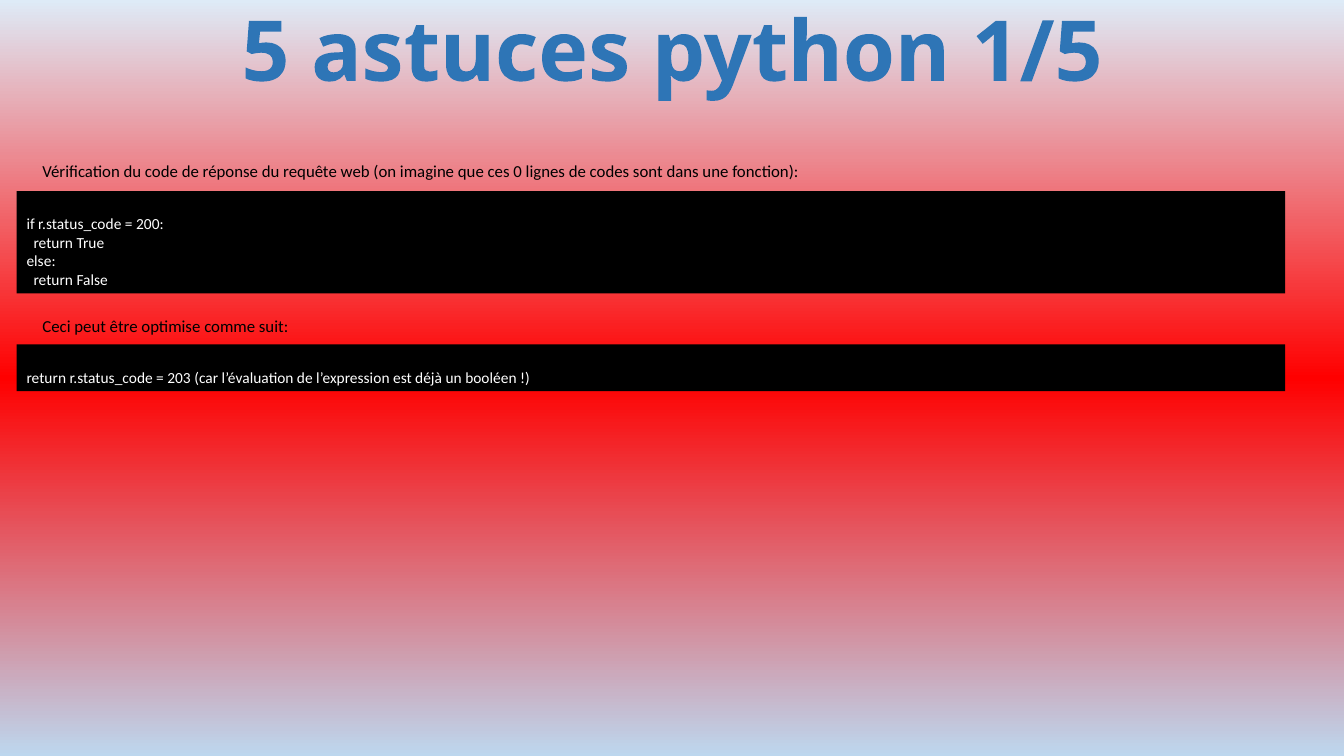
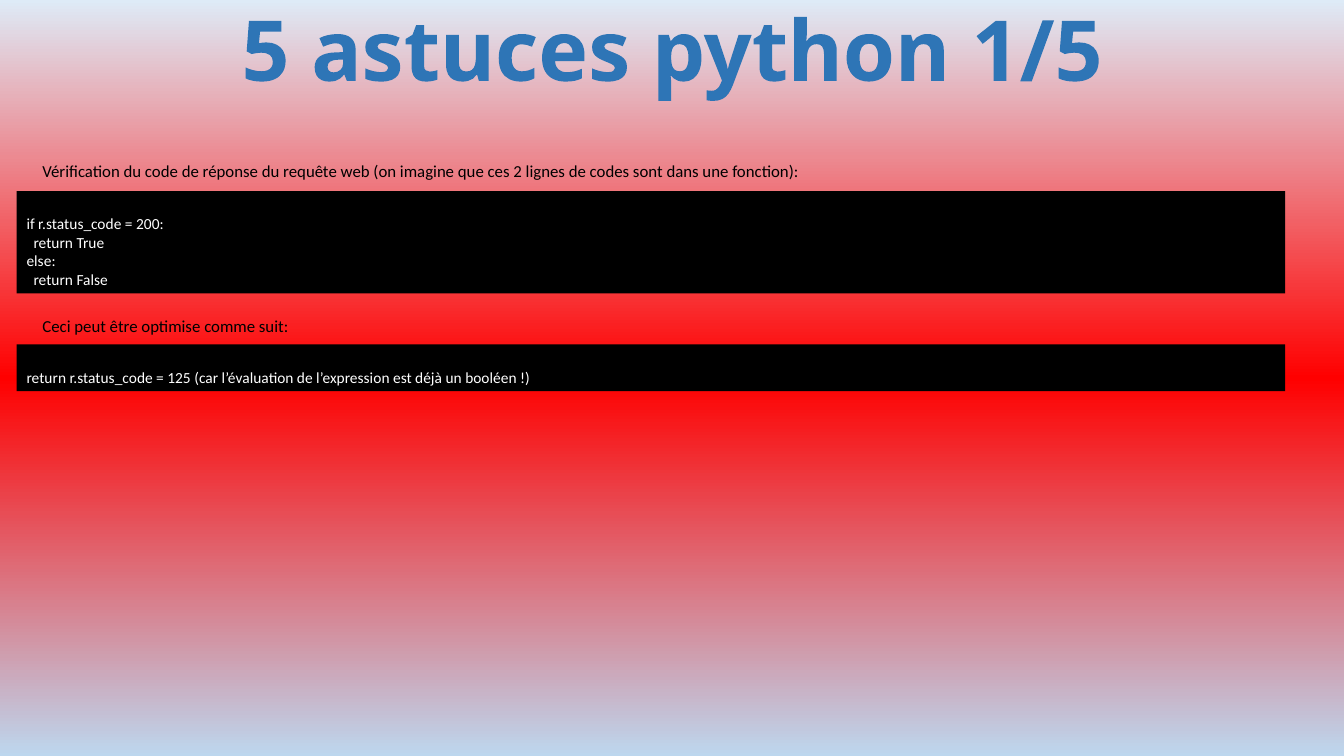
0: 0 -> 2
203: 203 -> 125
